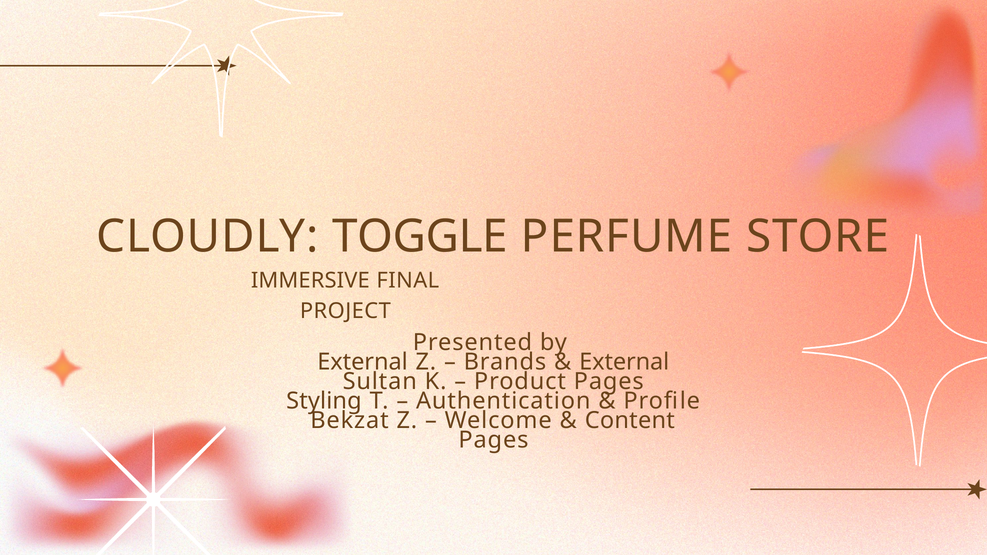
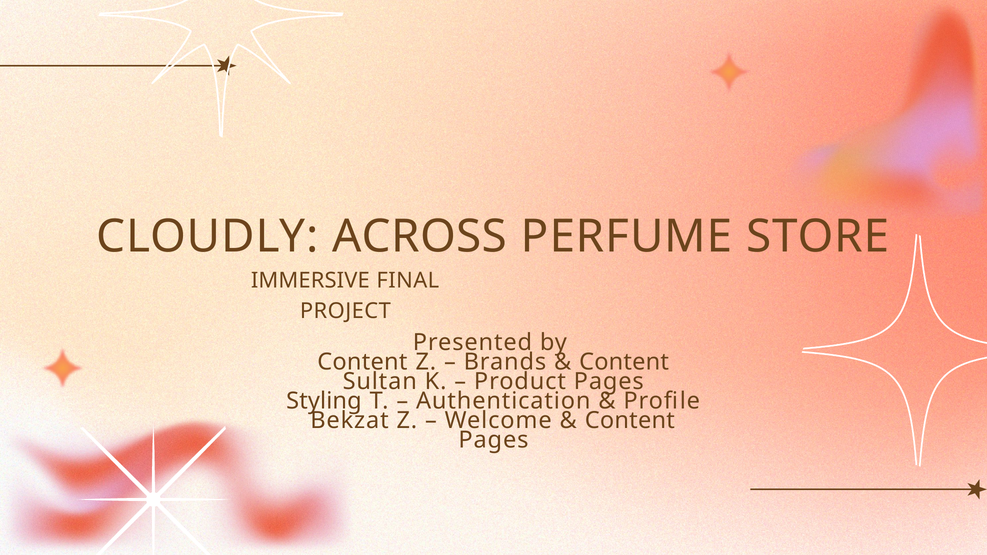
TOGGLE: TOGGLE -> ACROSS
External at (363, 362): External -> Content
External at (624, 362): External -> Content
